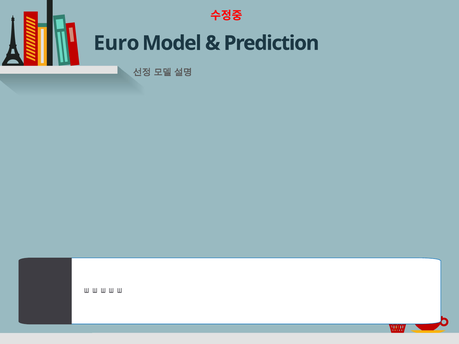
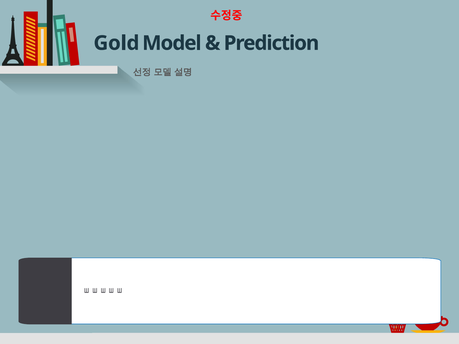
Euro: Euro -> Gold
